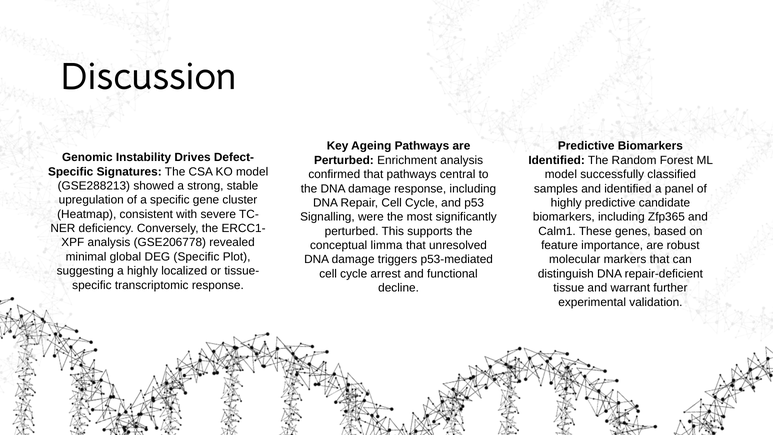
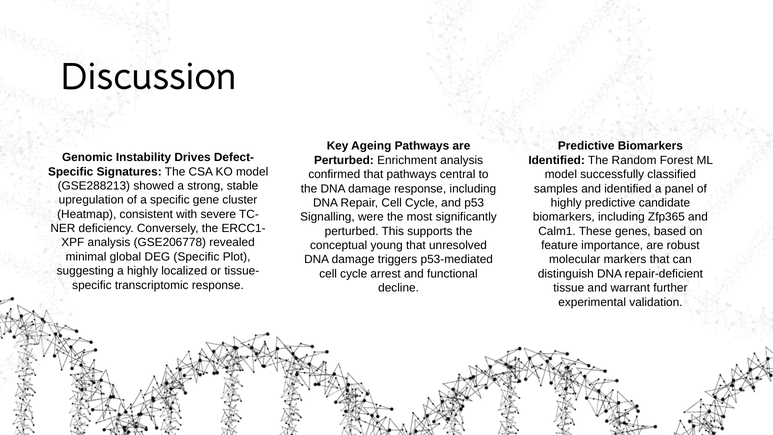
limma: limma -> young
